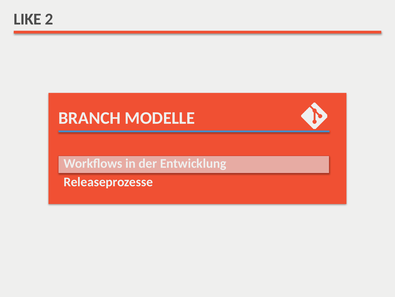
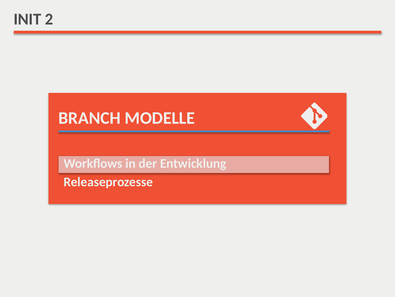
LIKE: LIKE -> INIT
